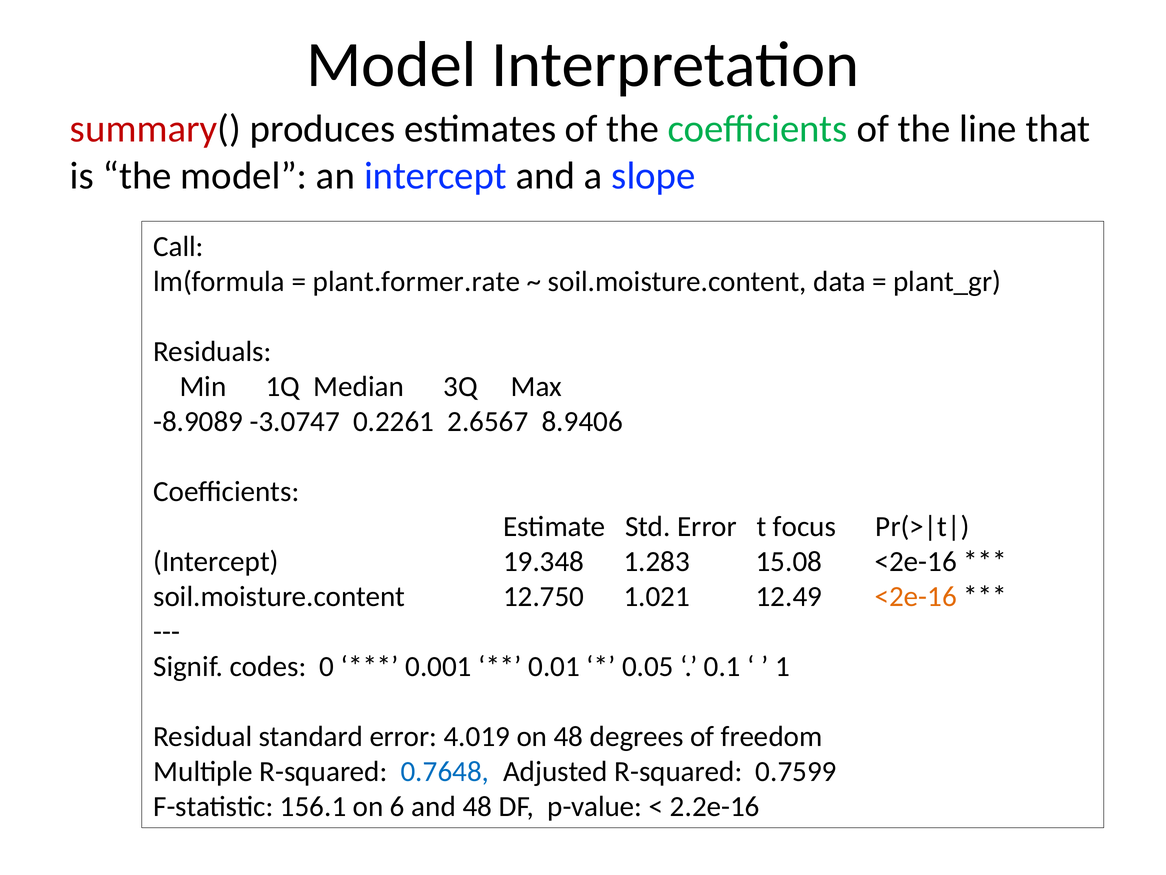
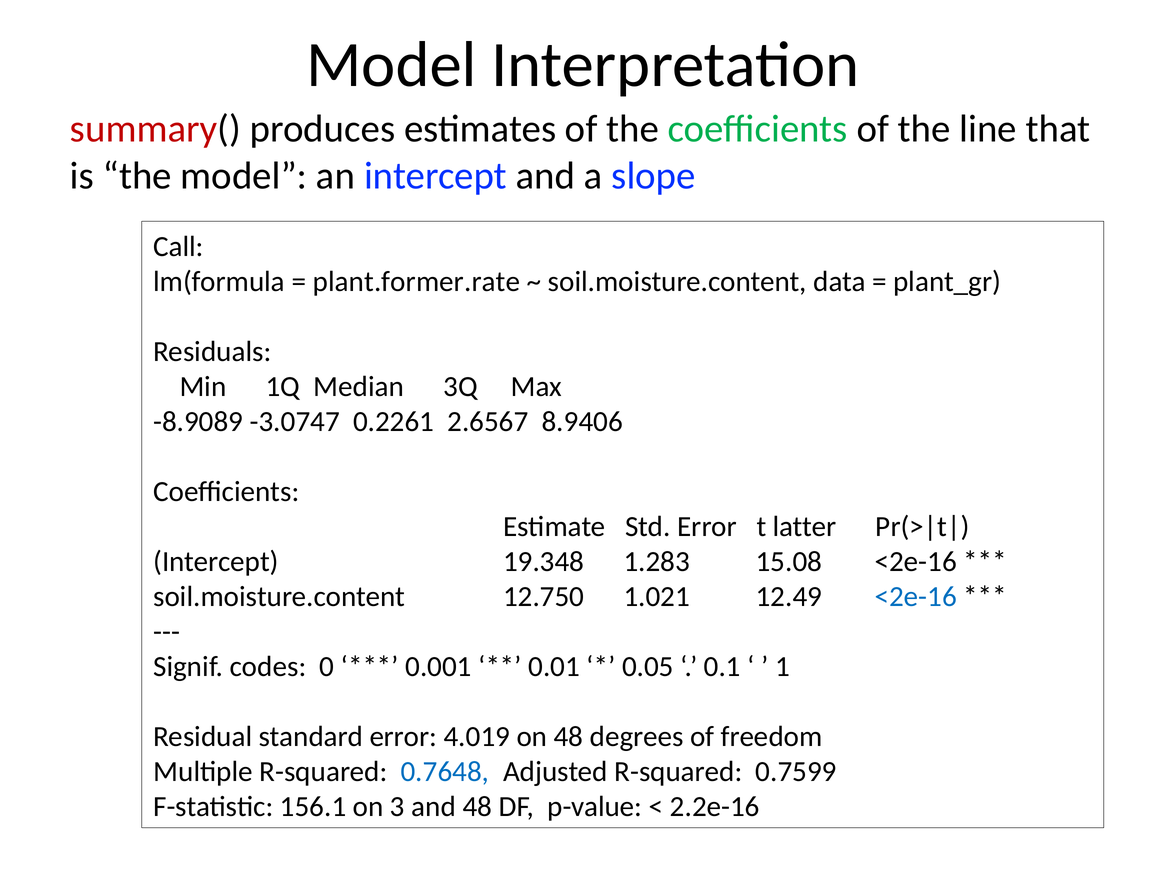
focus: focus -> latter
<2e-16 at (916, 596) colour: orange -> blue
6: 6 -> 3
